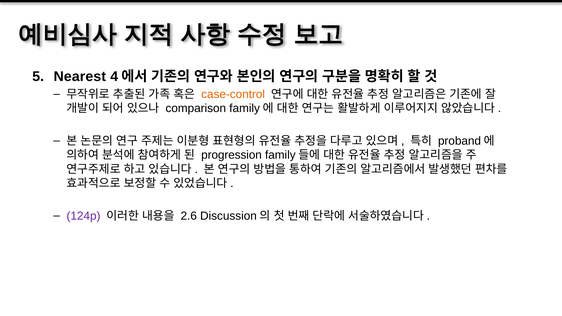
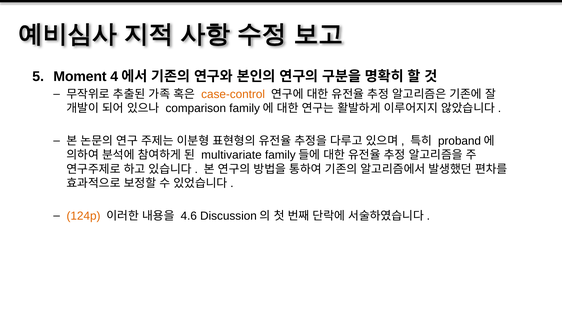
Nearest: Nearest -> Moment
progression: progression -> multivariate
124p colour: purple -> orange
2.6: 2.6 -> 4.6
